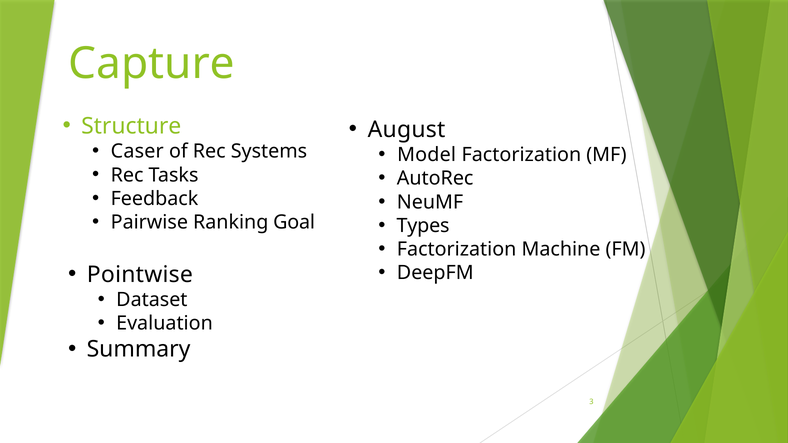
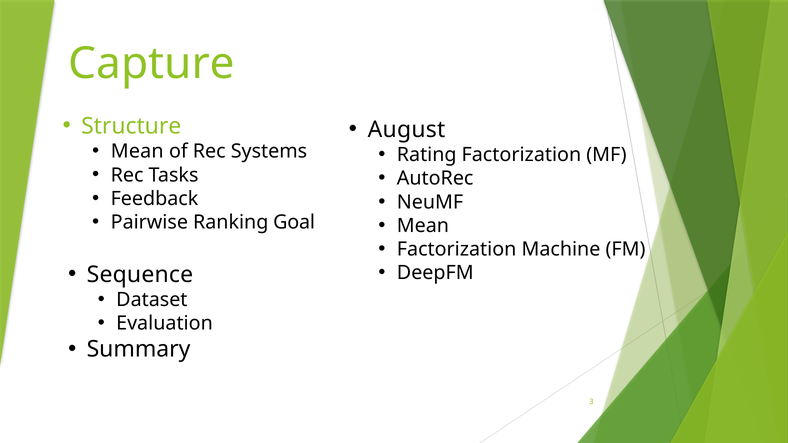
Caser at (137, 151): Caser -> Mean
Model: Model -> Rating
Types at (423, 226): Types -> Mean
Pointwise: Pointwise -> Sequence
